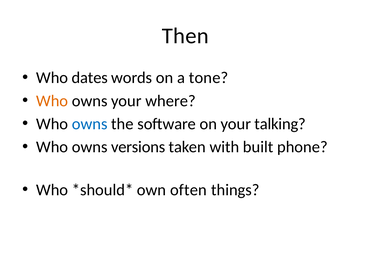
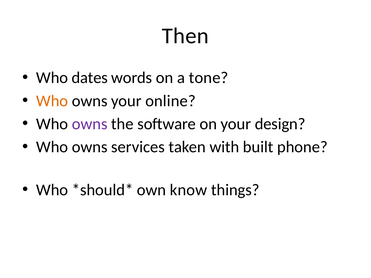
where: where -> online
owns at (90, 124) colour: blue -> purple
talking: talking -> design
versions: versions -> services
often: often -> know
